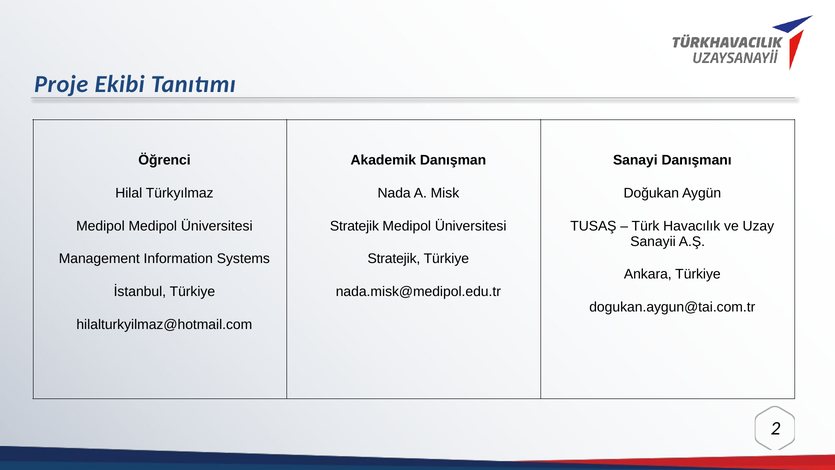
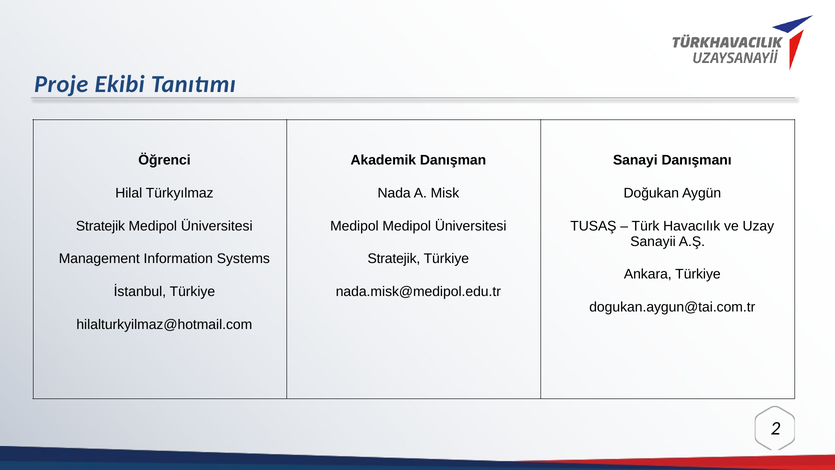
Medipol at (100, 226): Medipol -> Stratejik
Stratejik at (354, 226): Stratejik -> Medipol
